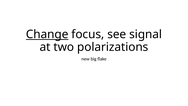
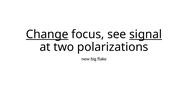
signal underline: none -> present
